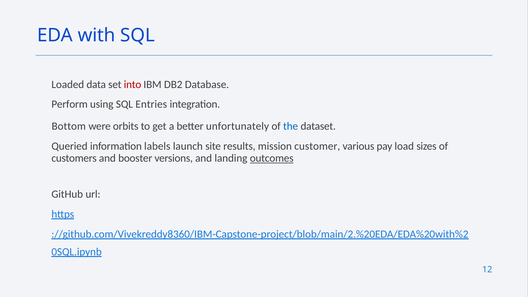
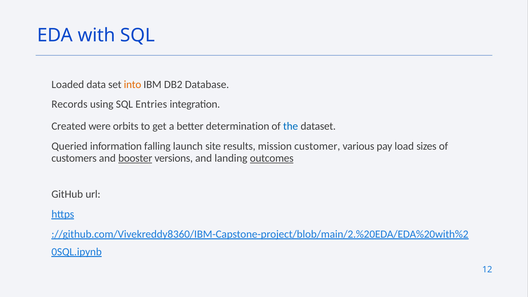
into colour: red -> orange
Perform: Perform -> Records
Bottom: Bottom -> Created
unfortunately: unfortunately -> determination
labels: labels -> falling
booster underline: none -> present
